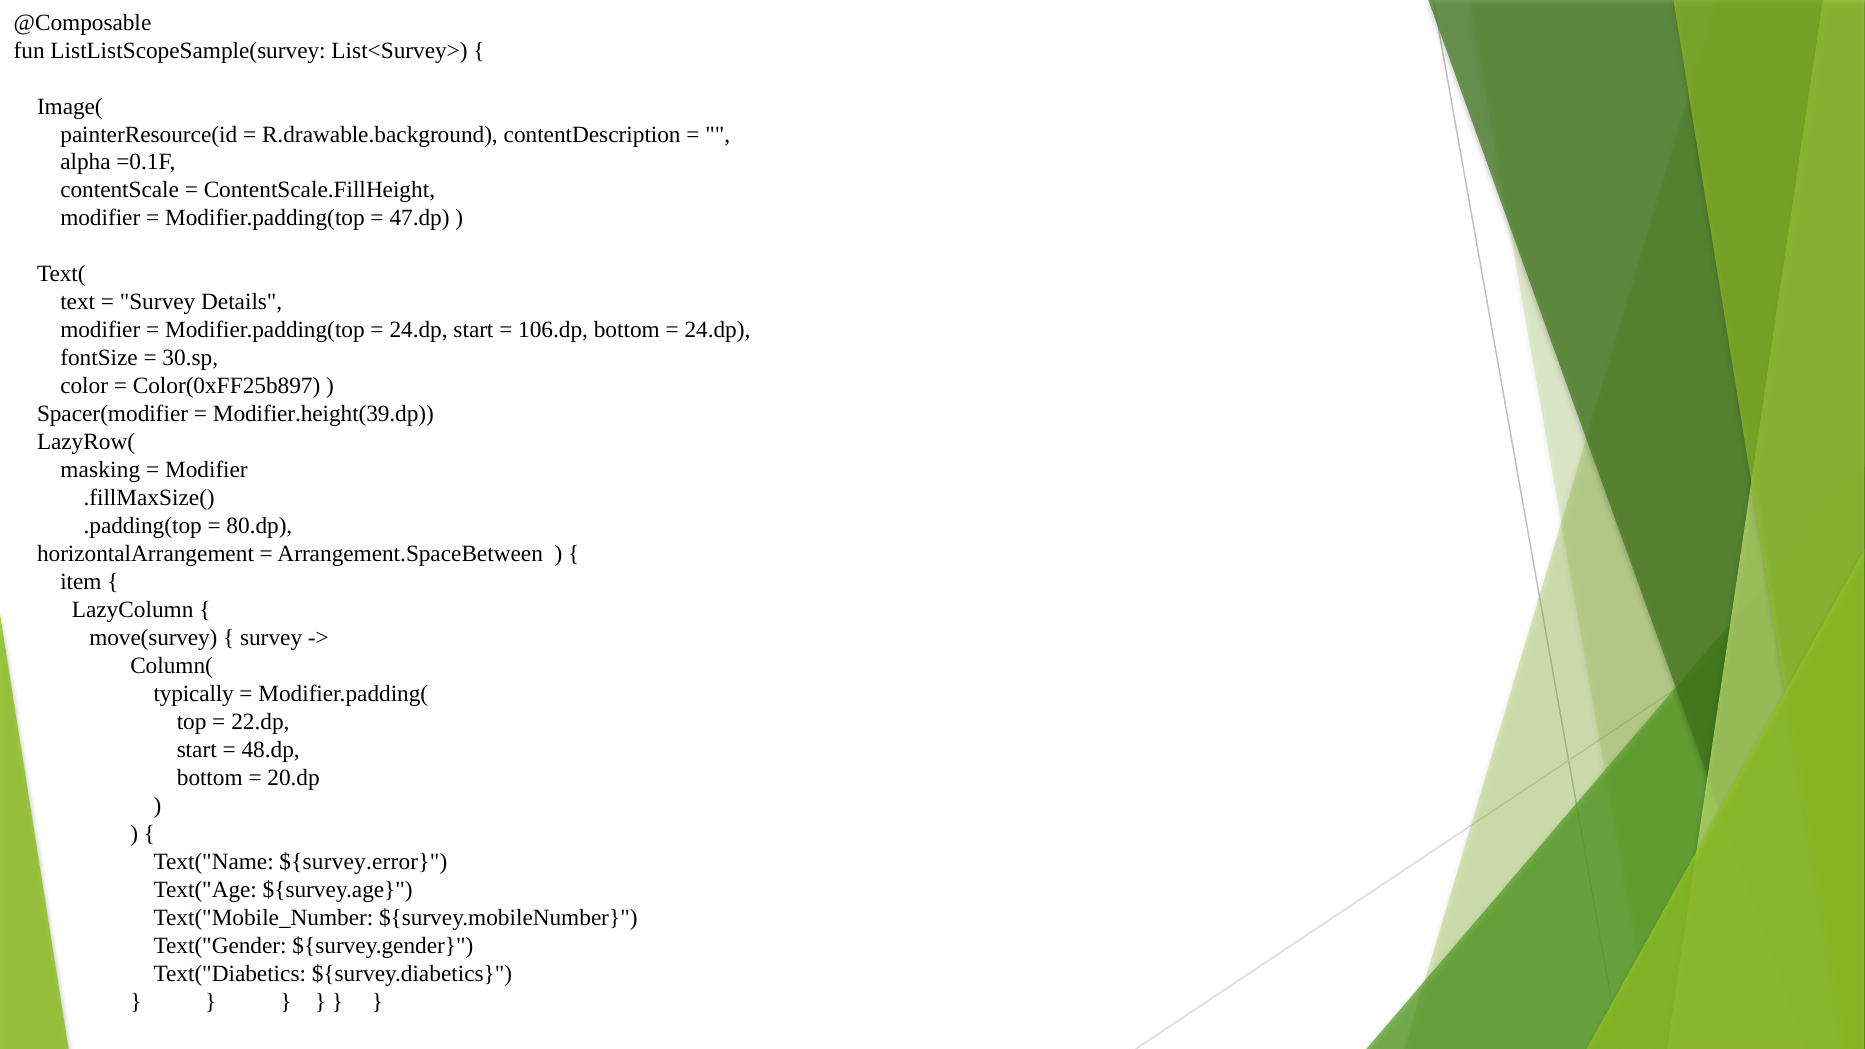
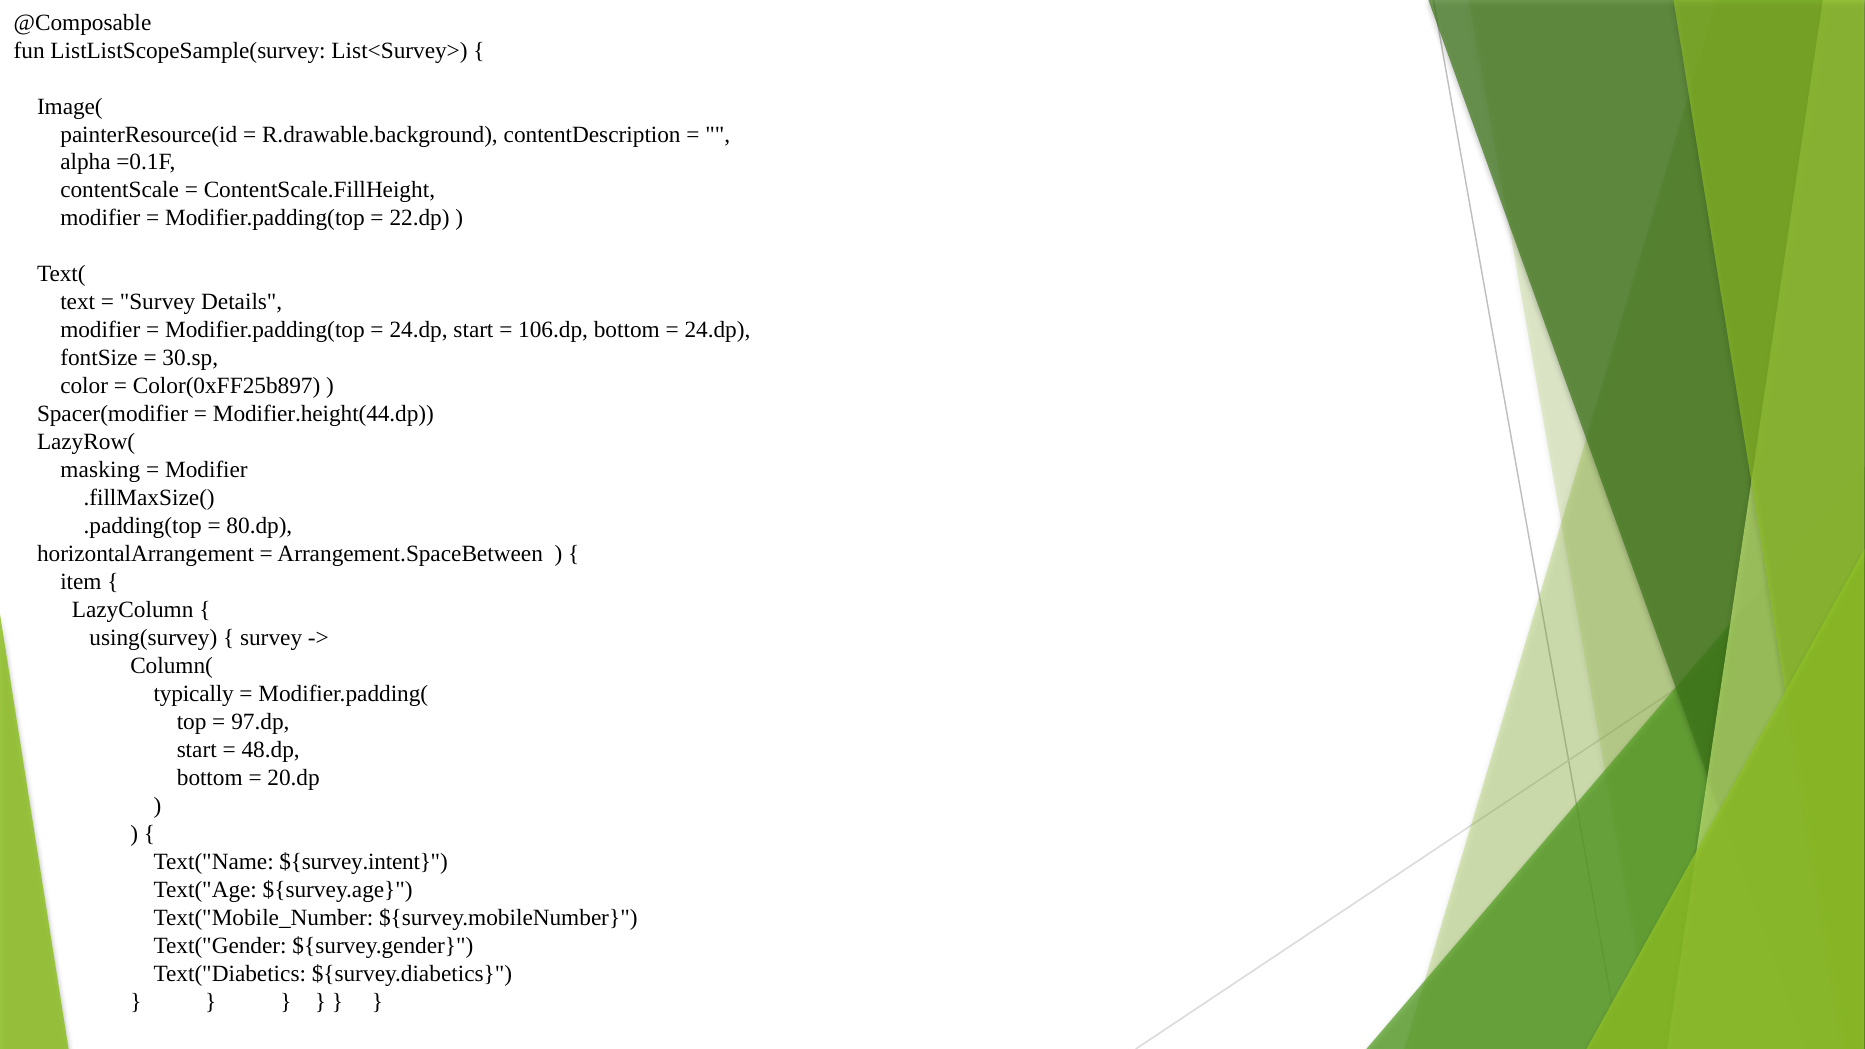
47.dp: 47.dp -> 22.dp
Modifier.height(39.dp: Modifier.height(39.dp -> Modifier.height(44.dp
move(survey: move(survey -> using(survey
22.dp: 22.dp -> 97.dp
${survey.error: ${survey.error -> ${survey.intent
